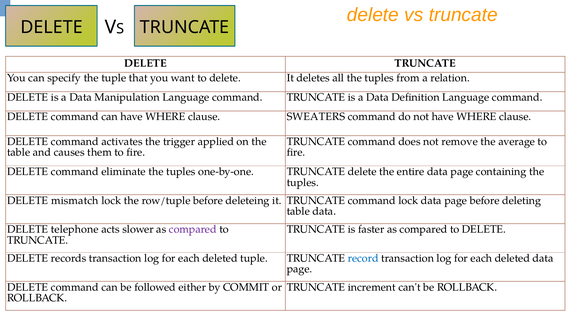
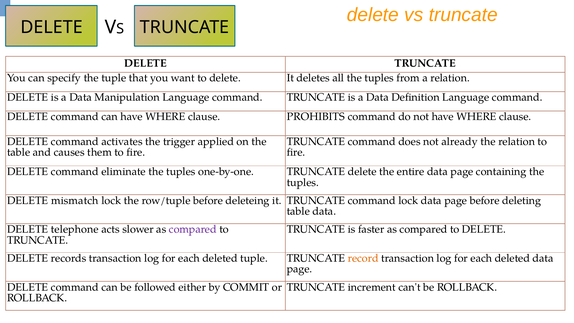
SWEATERS: SWEATERS -> PROHIBITS
remove: remove -> already
the average: average -> relation
record colour: blue -> orange
